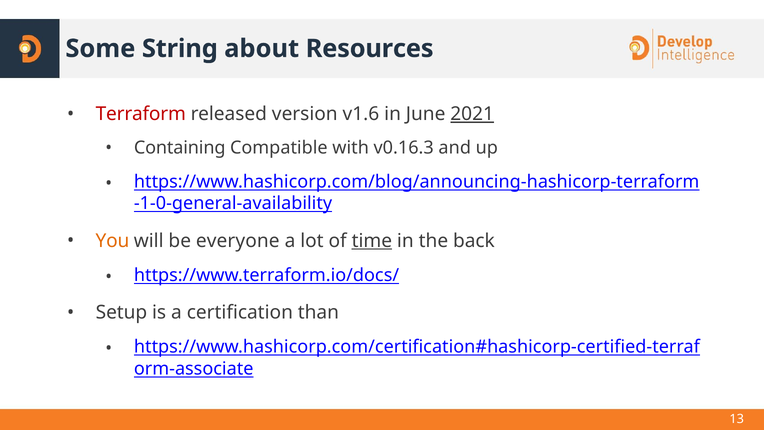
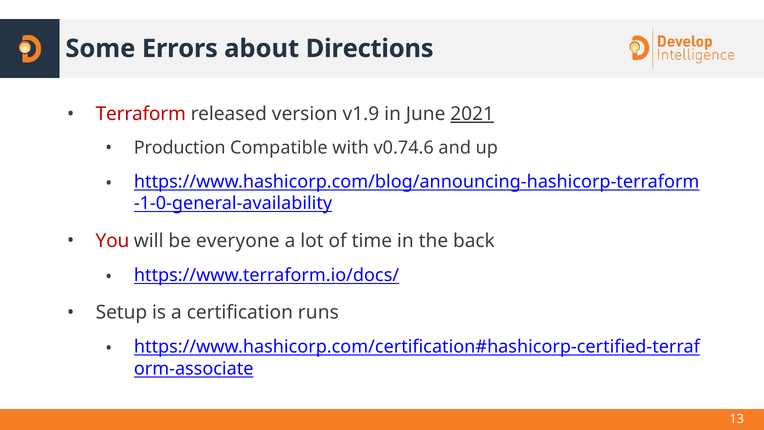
String: String -> Errors
Resources: Resources -> Directions
v1.6: v1.6 -> v1.9
Containing: Containing -> Production
v0.16.3: v0.16.3 -> v0.74.6
You colour: orange -> red
time underline: present -> none
than: than -> runs
